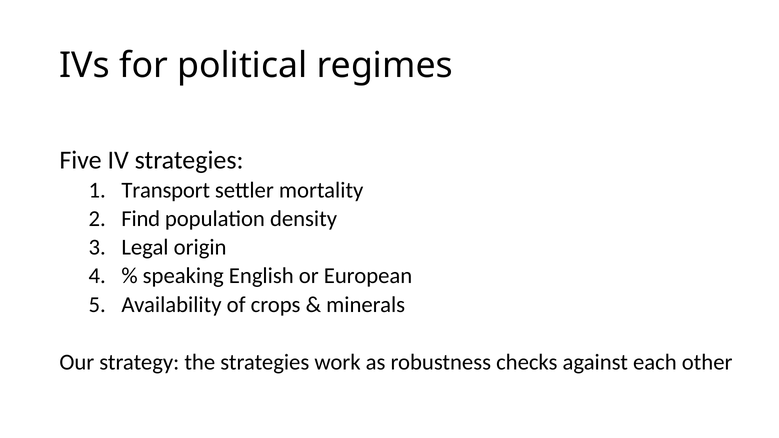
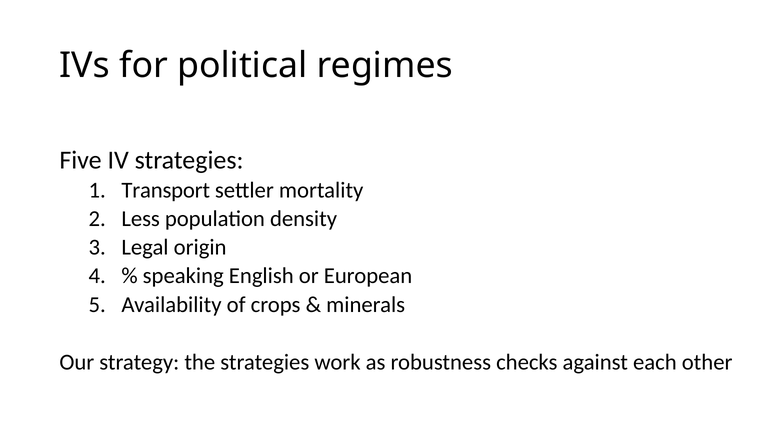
Find: Find -> Less
